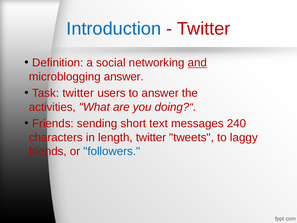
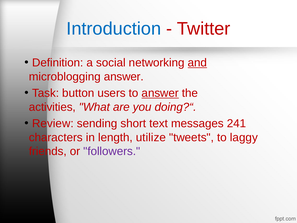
Task twitter: twitter -> button
answer at (160, 93) underline: none -> present
Friends at (53, 123): Friends -> Review
240: 240 -> 241
length twitter: twitter -> utilize
followers colour: blue -> purple
